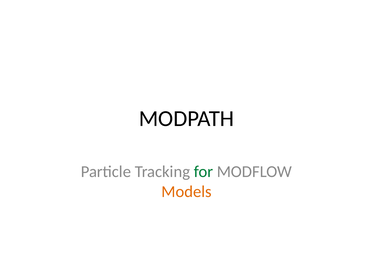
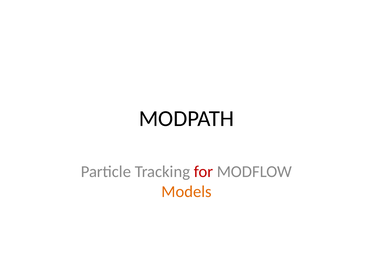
for colour: green -> red
